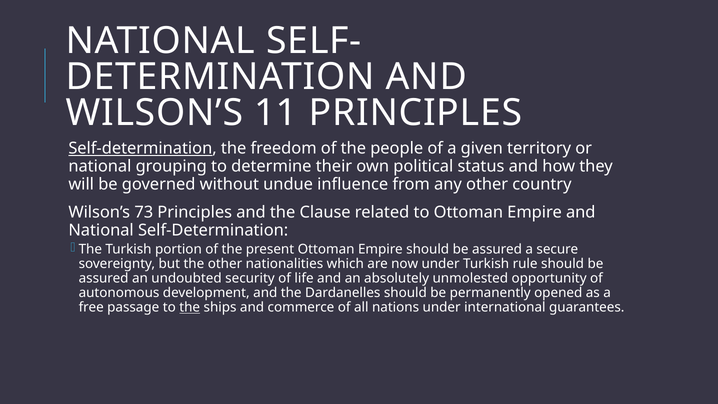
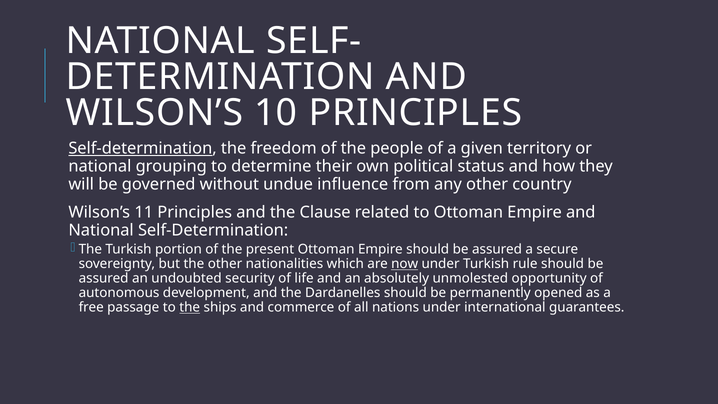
11: 11 -> 10
73: 73 -> 11
now underline: none -> present
